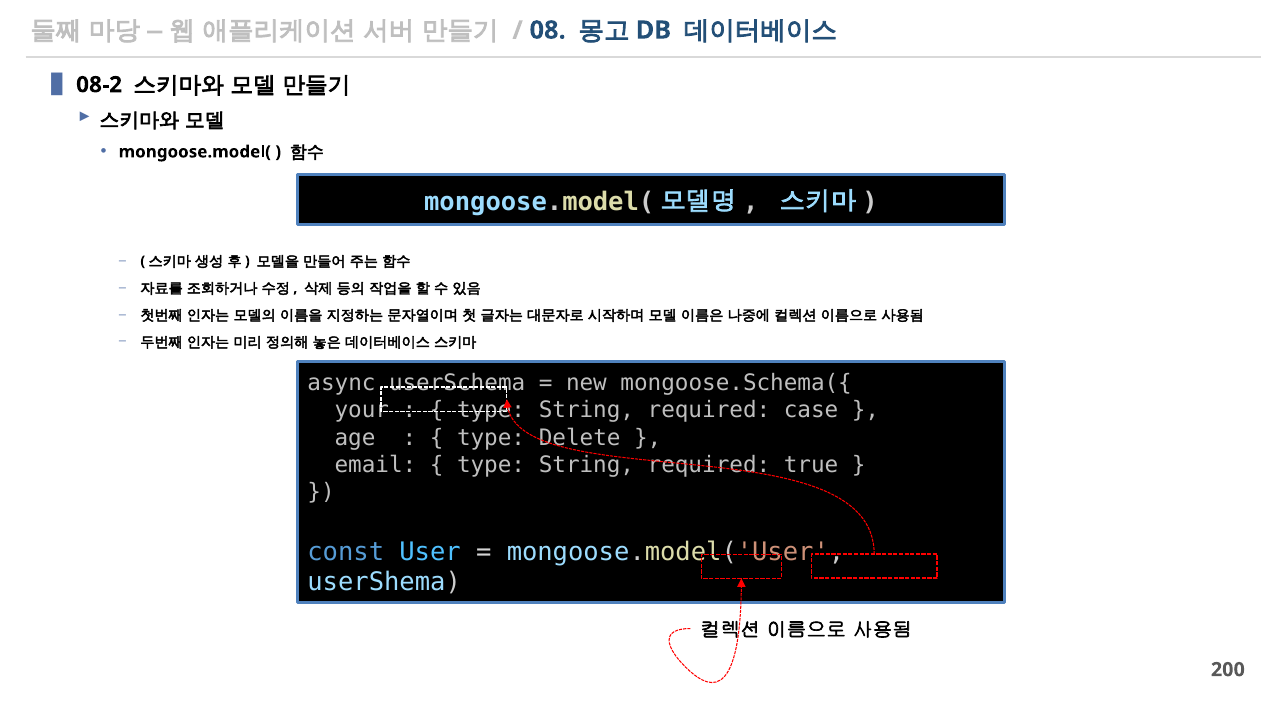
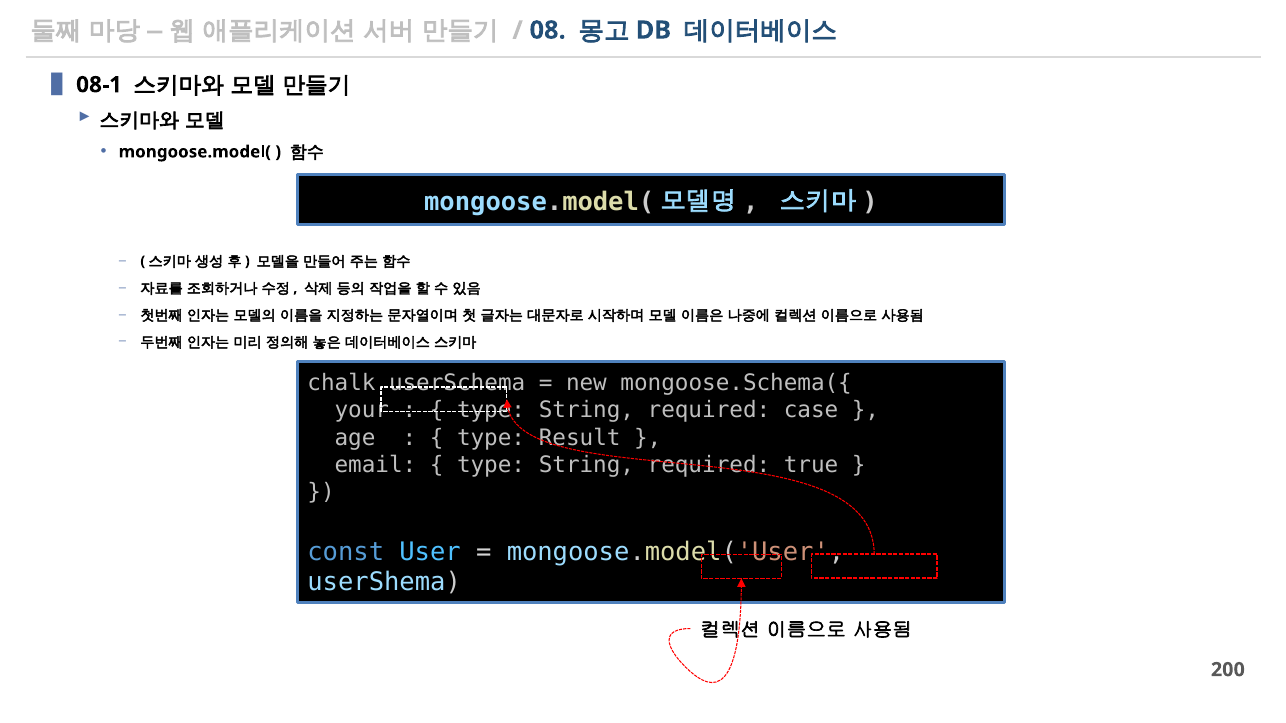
08-2: 08-2 -> 08-1
async: async -> chalk
Delete: Delete -> Result
